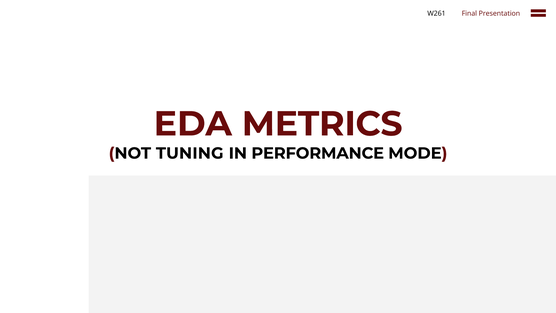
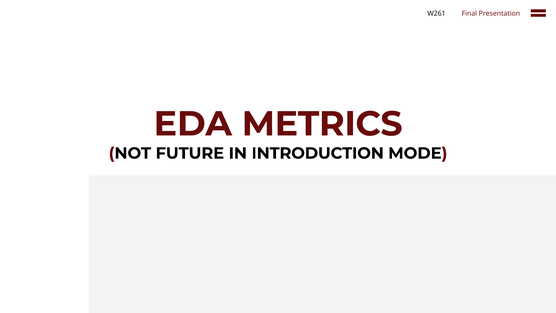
TUNING: TUNING -> FUTURE
PERFORMANCE: PERFORMANCE -> INTRODUCTION
